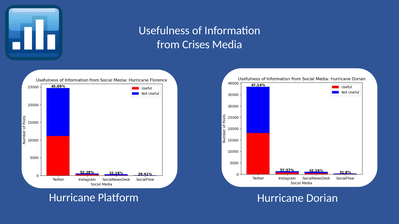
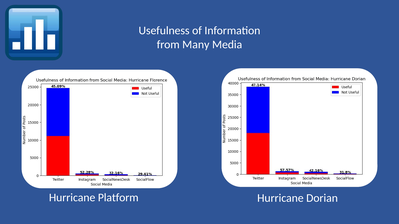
Crises: Crises -> Many
